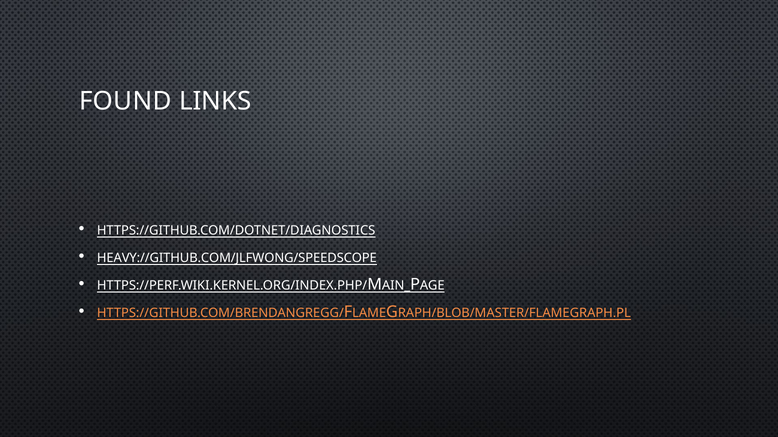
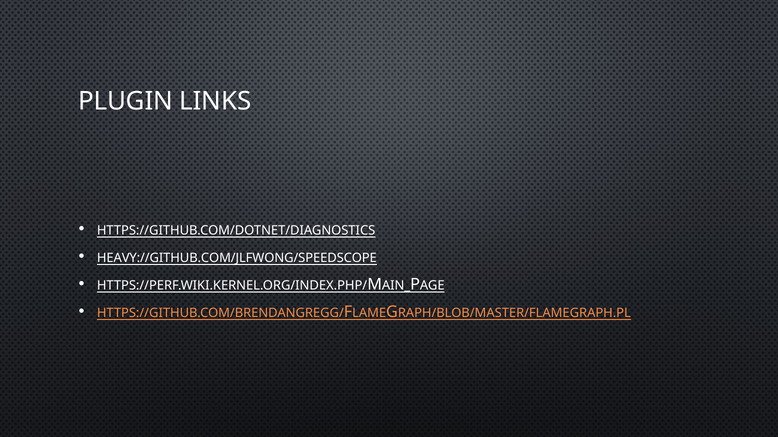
FOUND: FOUND -> PLUGIN
